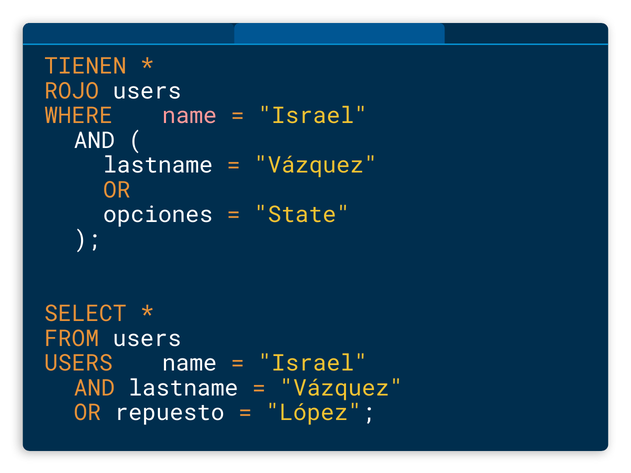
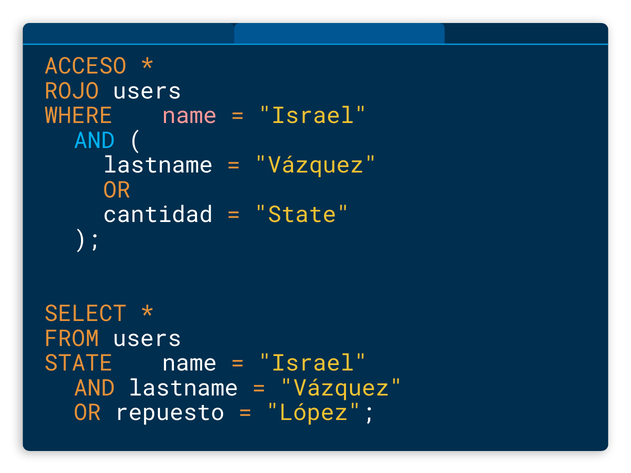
TIENEN: TIENEN -> ACCESO
AND at (94, 141) colour: white -> light blue
opciones: opciones -> cantidad
USERS at (79, 363): USERS -> STATE
